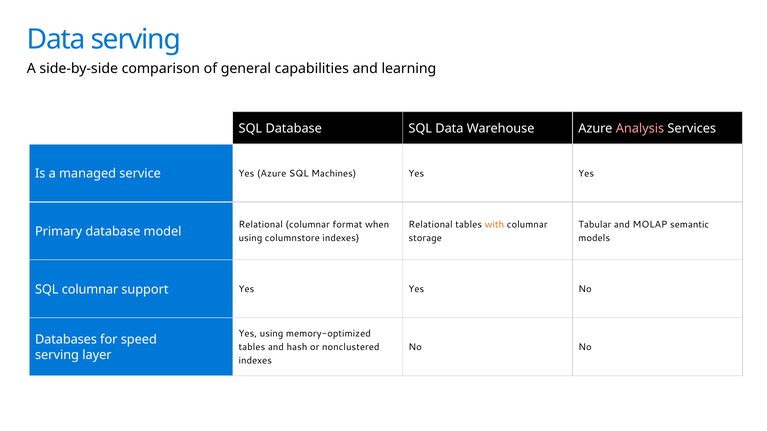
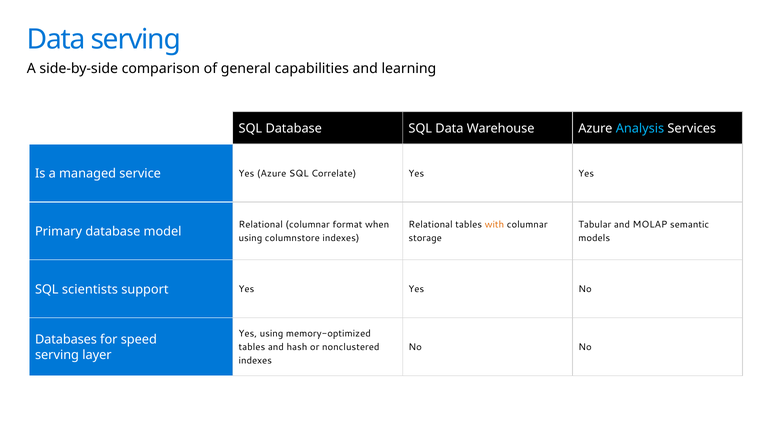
Analysis colour: pink -> light blue
Machines: Machines -> Correlate
SQL columnar: columnar -> scientists
